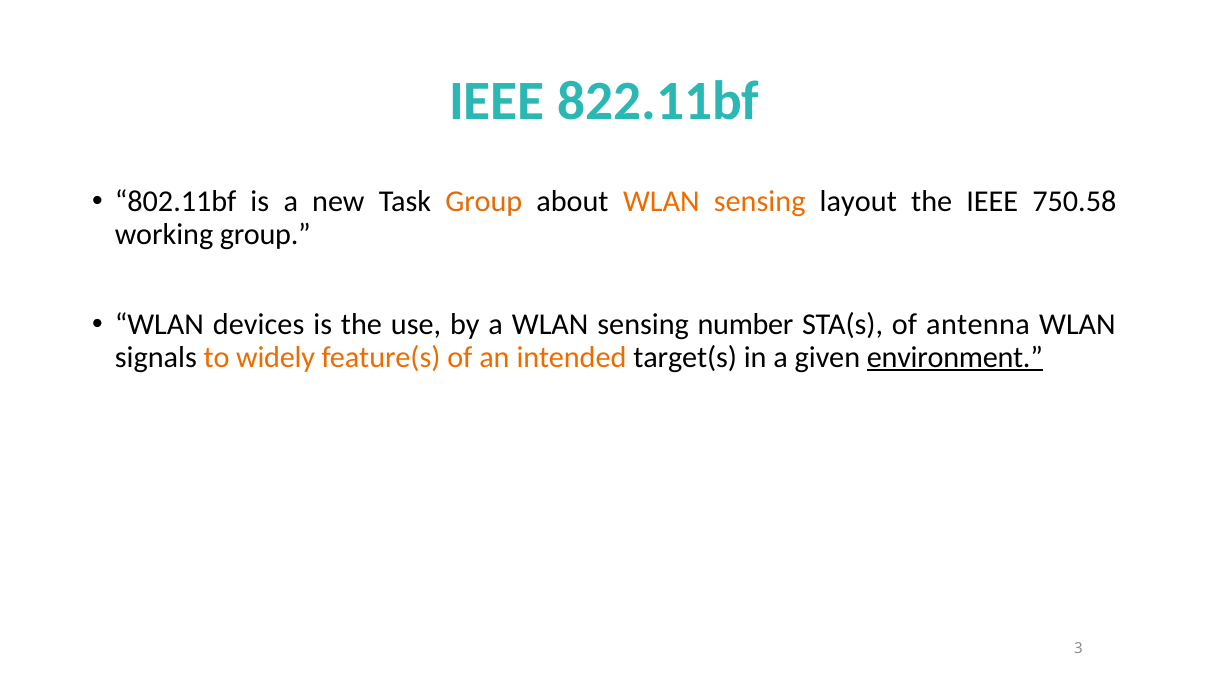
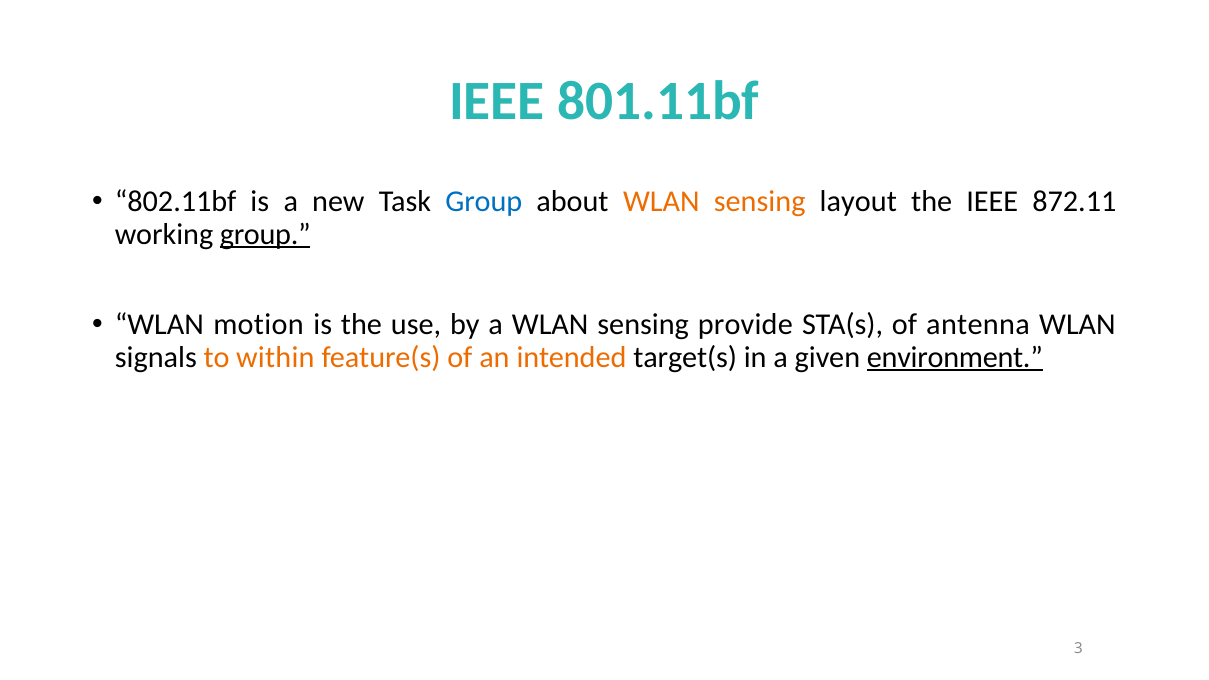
822.11bf: 822.11bf -> 801.11bf
Group at (484, 202) colour: orange -> blue
750.58: 750.58 -> 872.11
group at (265, 234) underline: none -> present
devices: devices -> motion
number: number -> provide
widely: widely -> within
